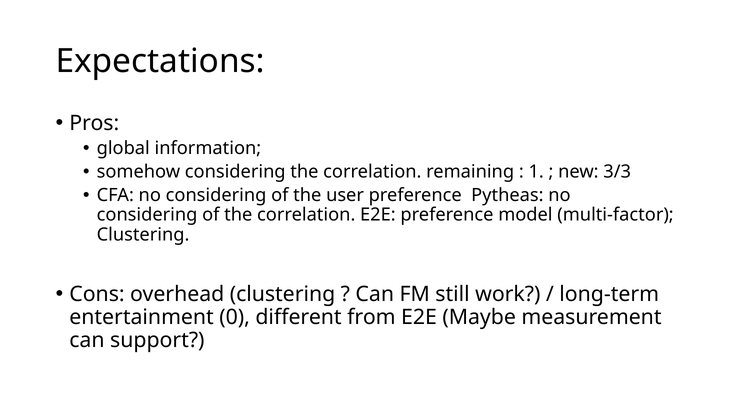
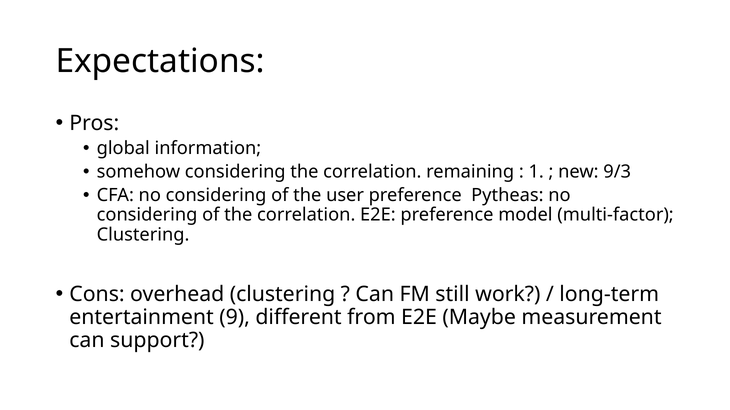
3/3: 3/3 -> 9/3
0: 0 -> 9
